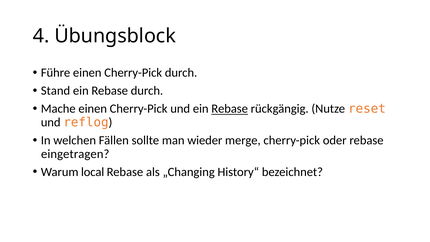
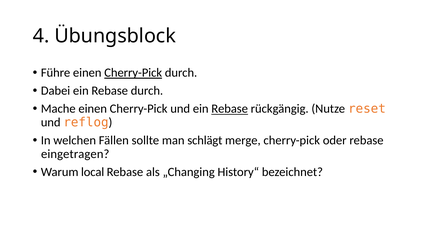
Cherry-Pick at (133, 73) underline: none -> present
Stand: Stand -> Dabei
wieder: wieder -> schlägt
